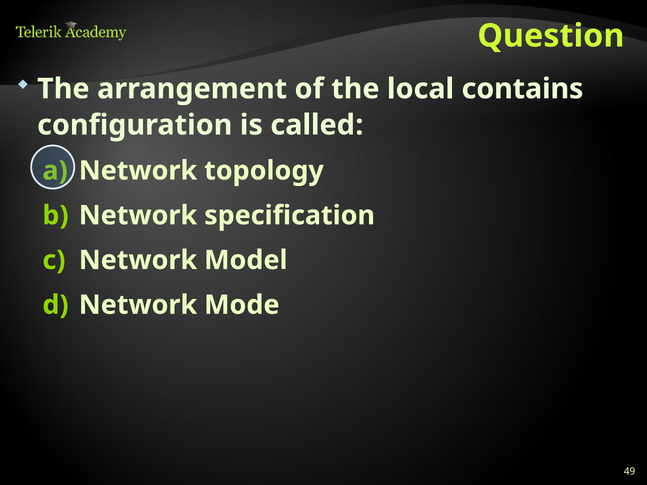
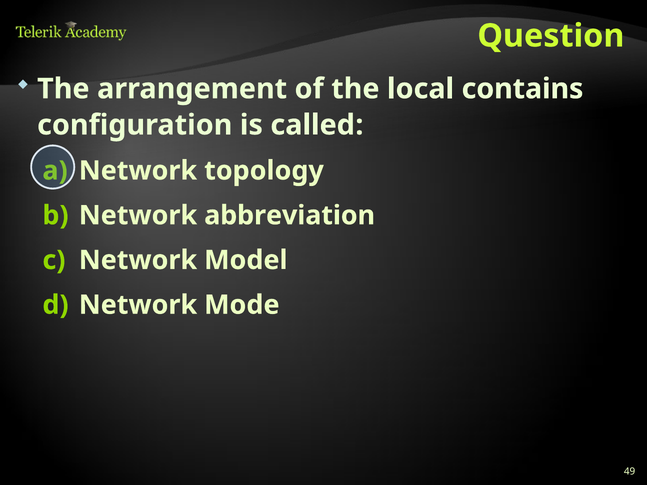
specification: specification -> abbreviation
